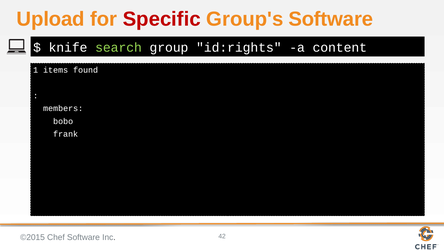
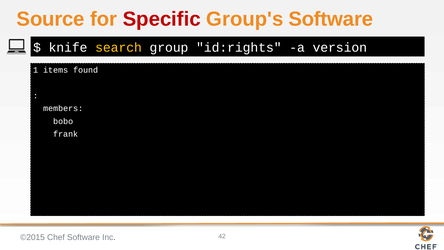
Upload: Upload -> Source
search colour: light green -> yellow
content: content -> version
